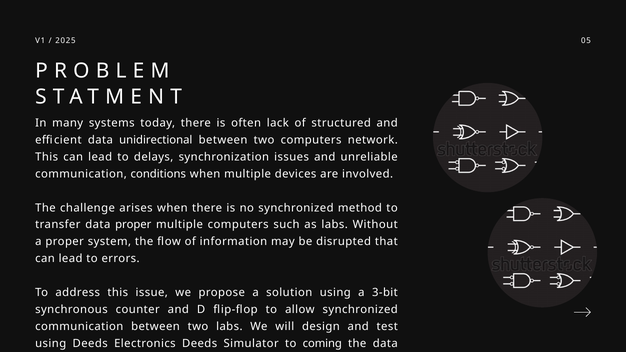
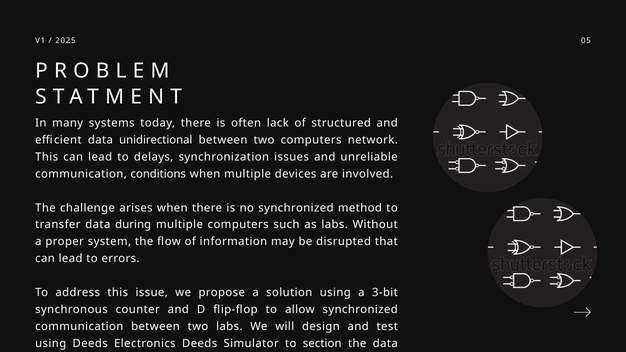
data proper: proper -> during
coming: coming -> section
